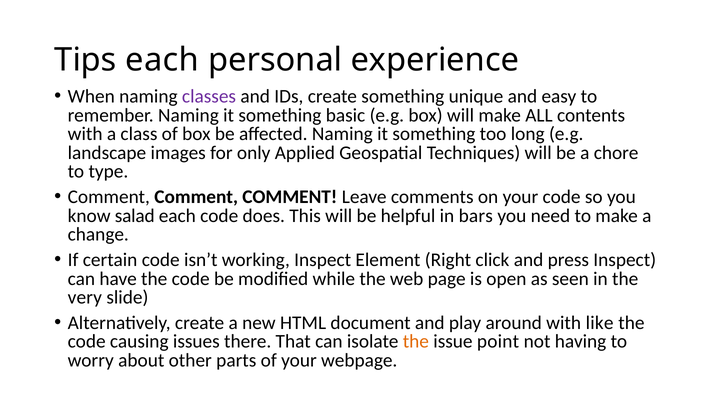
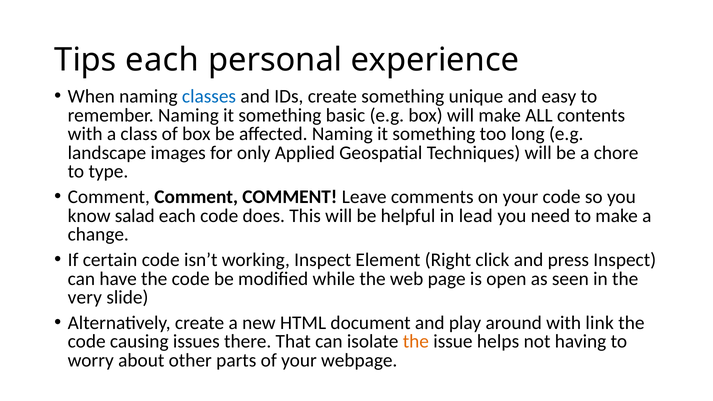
classes colour: purple -> blue
bars: bars -> lead
like: like -> link
point: point -> helps
